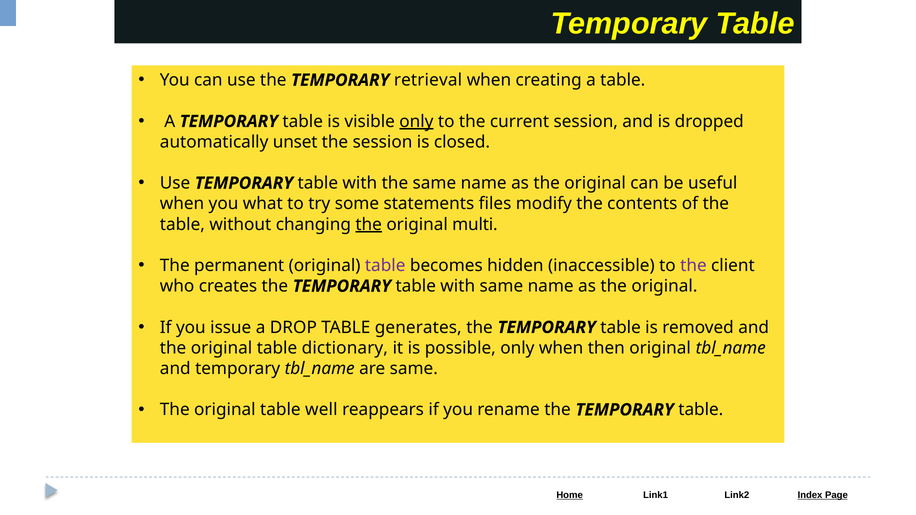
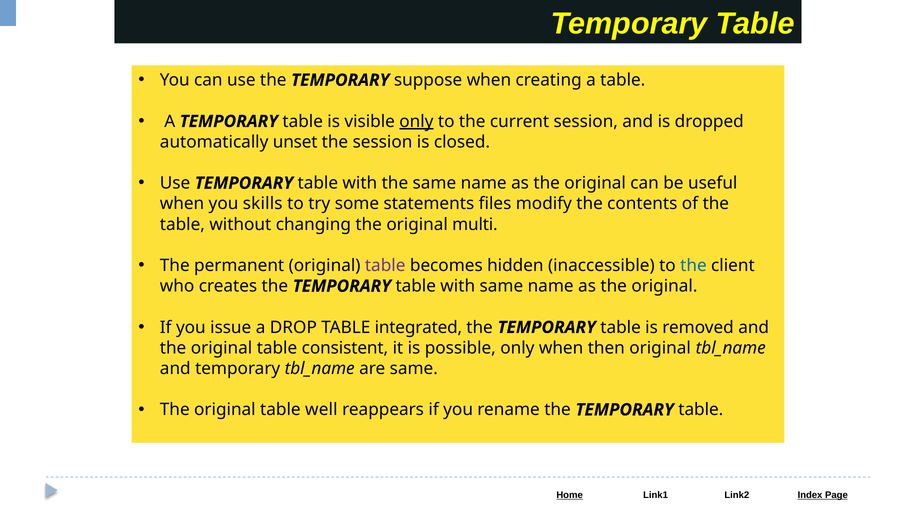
retrieval: retrieval -> suppose
what: what -> skills
the at (369, 224) underline: present -> none
the at (693, 266) colour: purple -> blue
generates: generates -> integrated
dictionary: dictionary -> consistent
